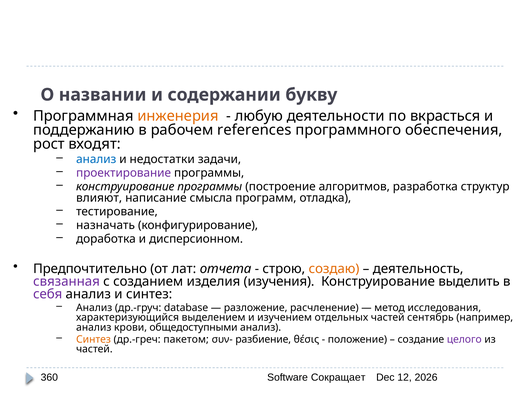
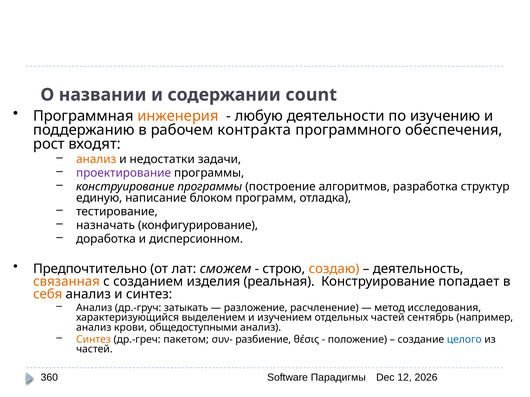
букву: букву -> count
вкрасться: вкрасться -> изучению
references: references -> контракта
анализ at (96, 159) colour: blue -> orange
влияют: влияют -> единую
смысла: смысла -> блоком
отчета: отчета -> сможем
связанная colour: purple -> orange
изучения: изучения -> реальная
выделить: выделить -> попадает
себя colour: purple -> orange
database: database -> затыкать
целого colour: purple -> blue
Сокращает: Сокращает -> Парадигмы
